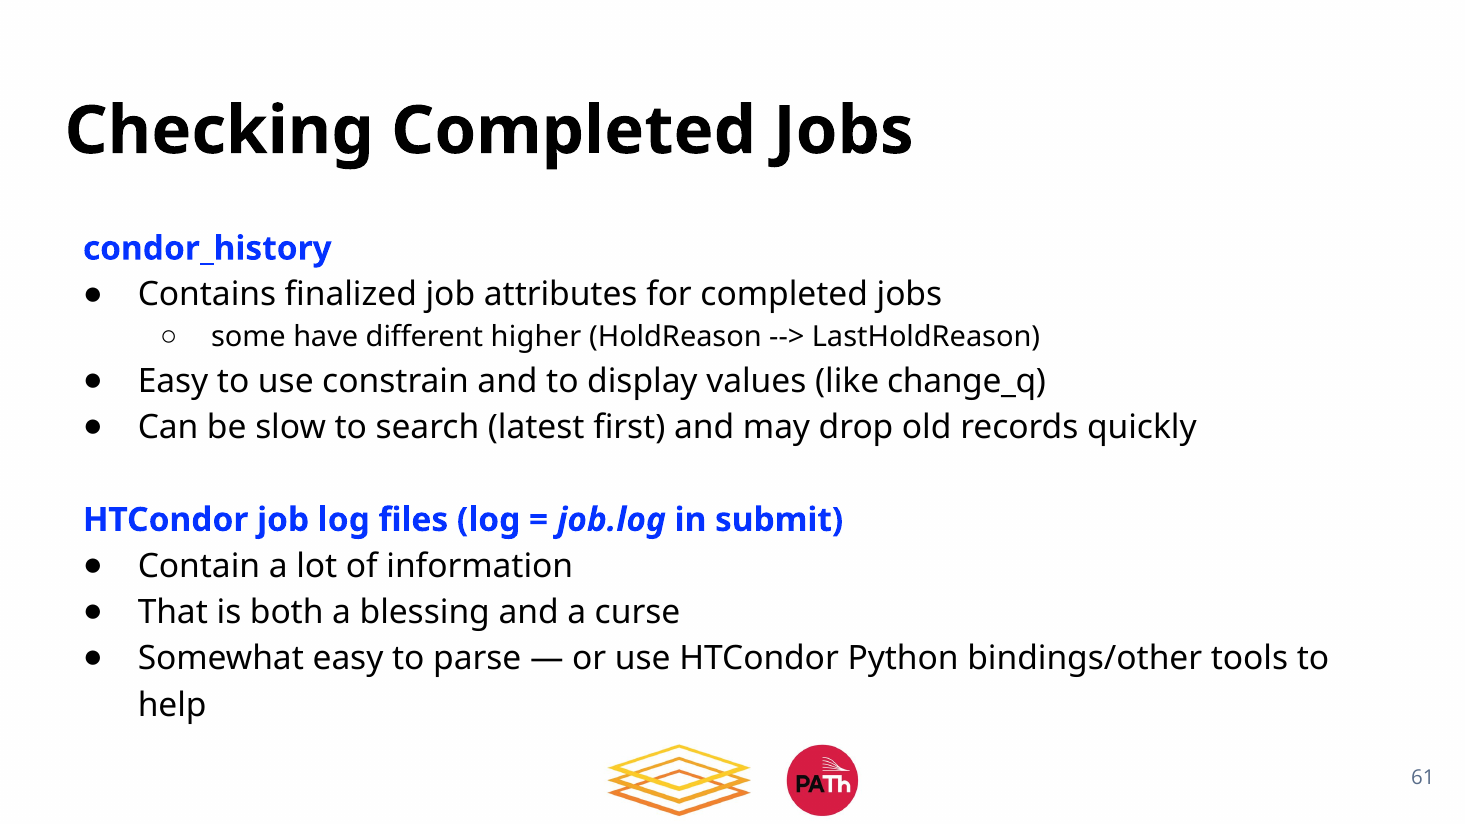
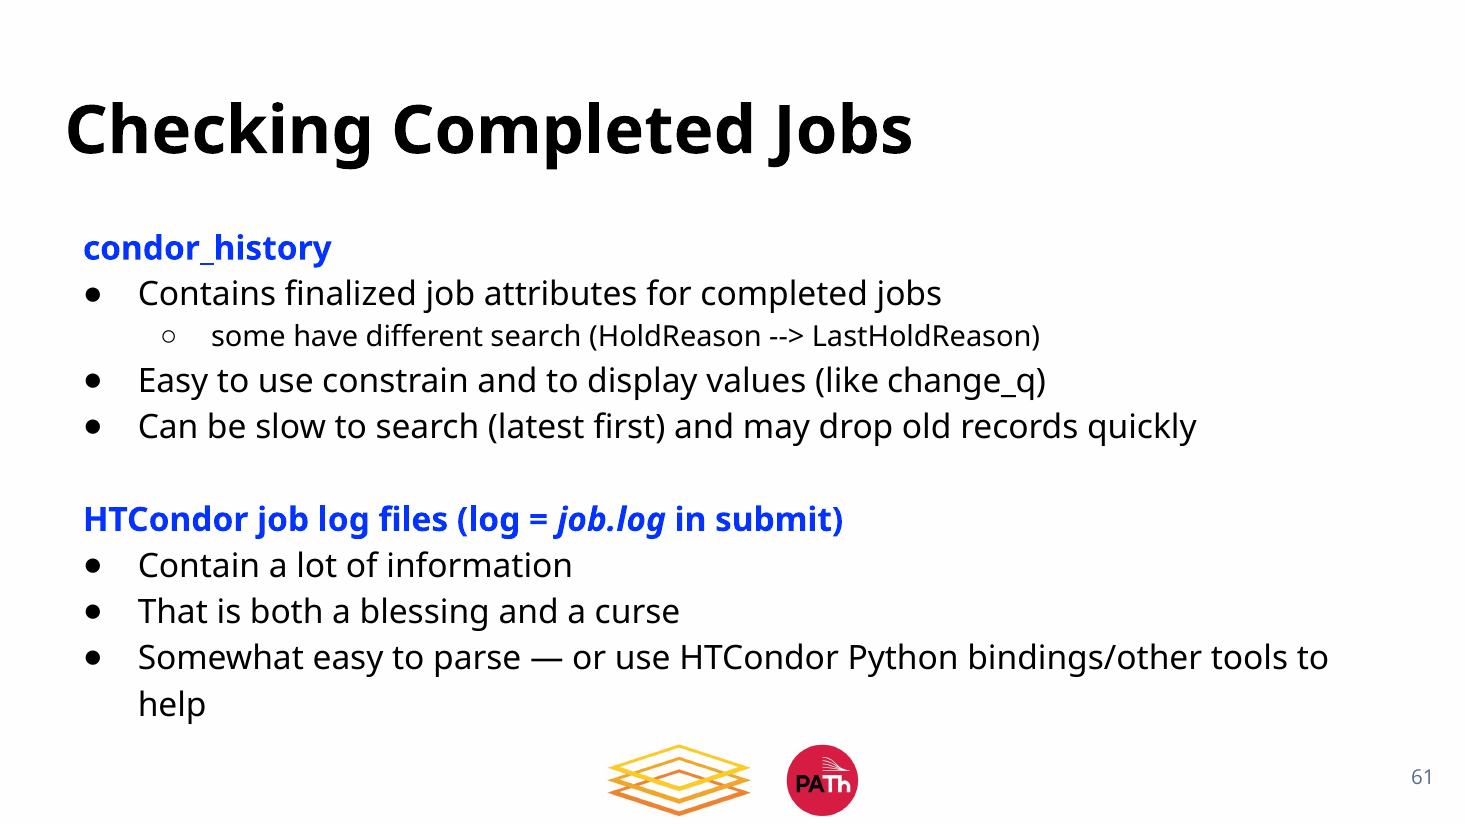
different higher: higher -> search
